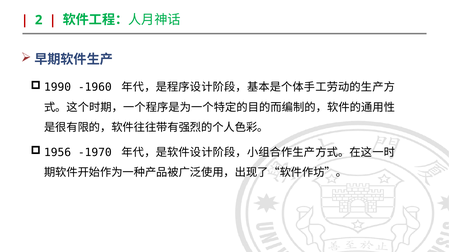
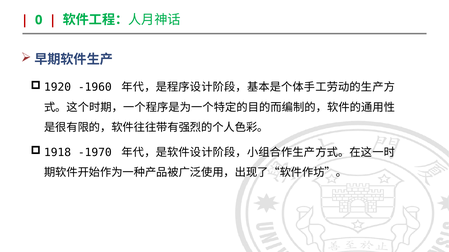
2: 2 -> 0
1990: 1990 -> 1920
1956: 1956 -> 1918
